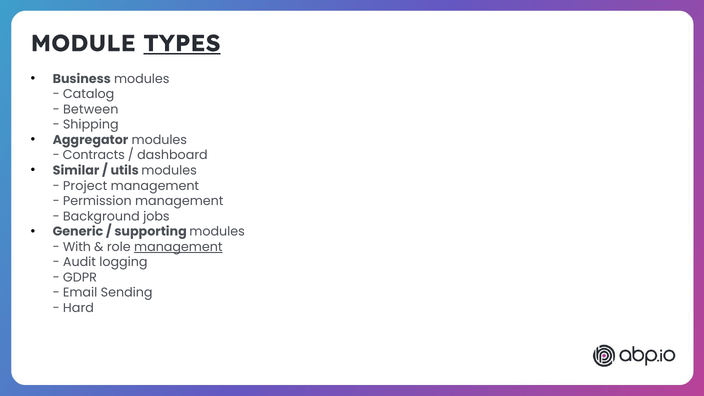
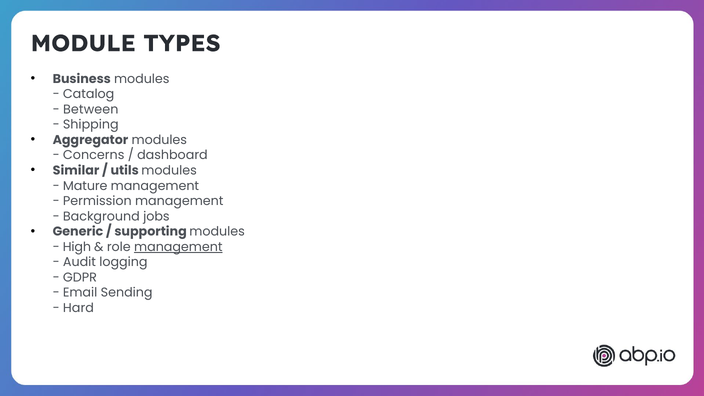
TYPES underline: present -> none
Contracts: Contracts -> Concerns
Project: Project -> Mature
With: With -> High
